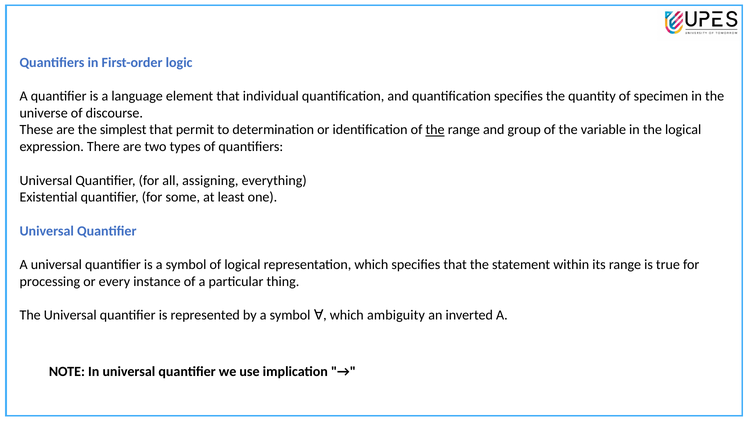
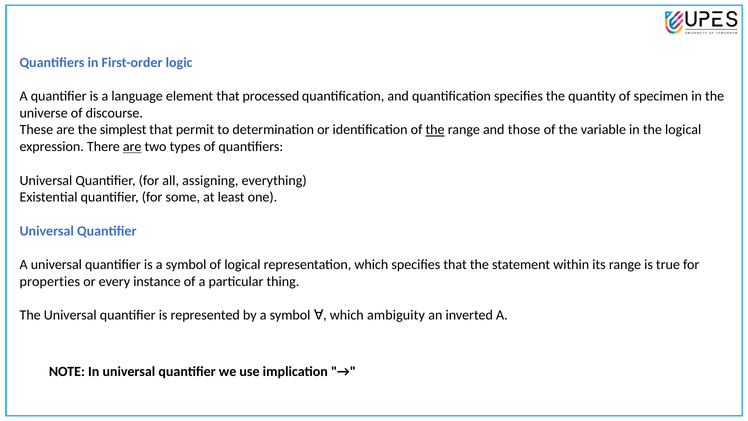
individual: individual -> processed
group: group -> those
are at (132, 147) underline: none -> present
processing: processing -> properties
